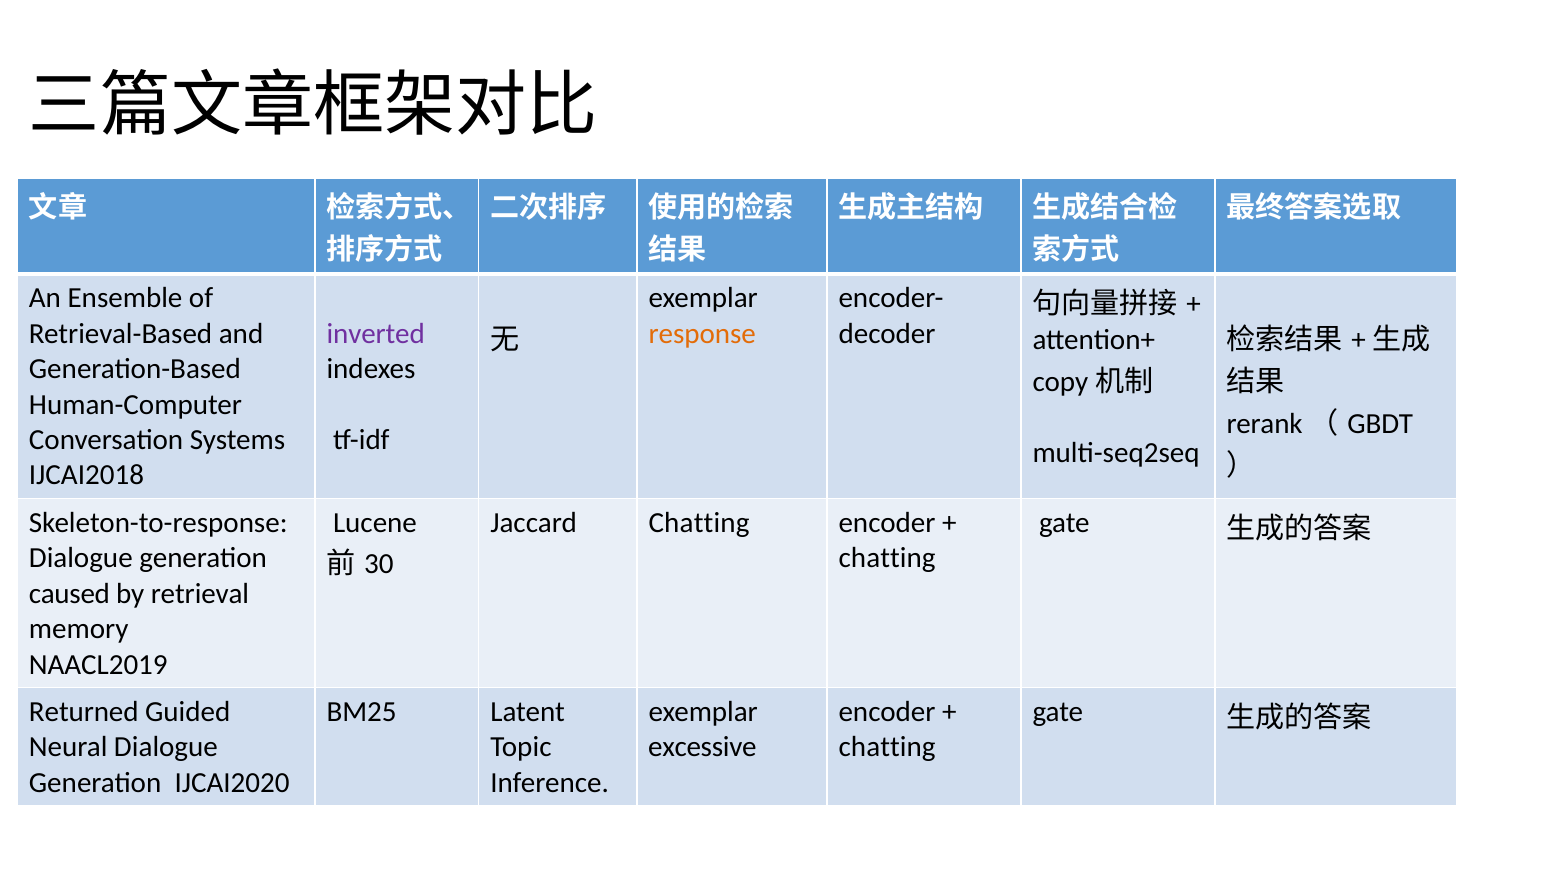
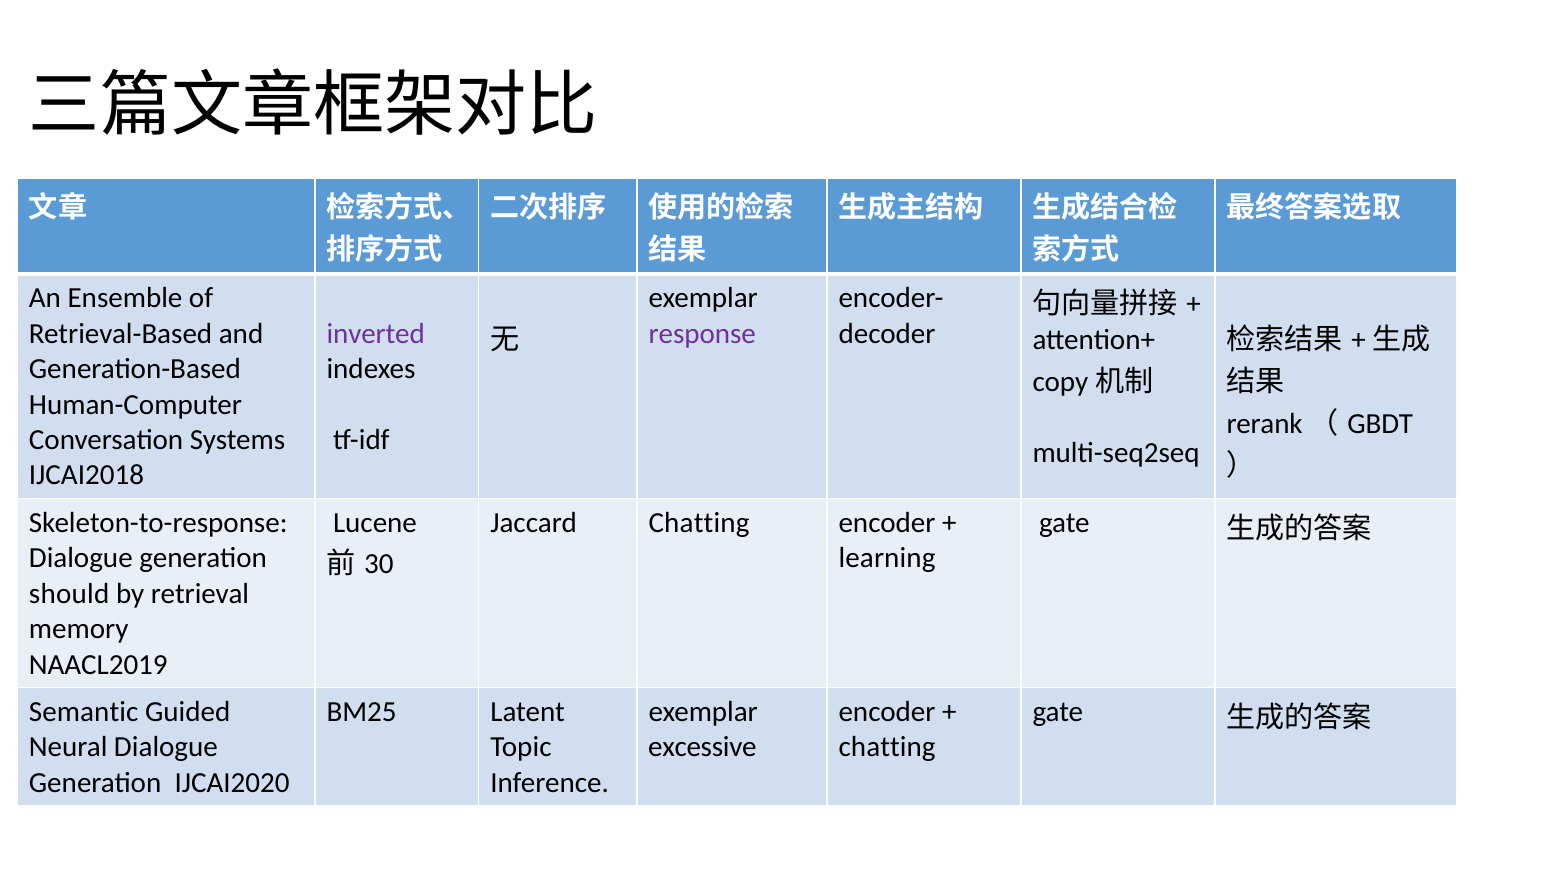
response colour: orange -> purple
chatting at (887, 558): chatting -> learning
caused: caused -> should
Returned: Returned -> Semantic
